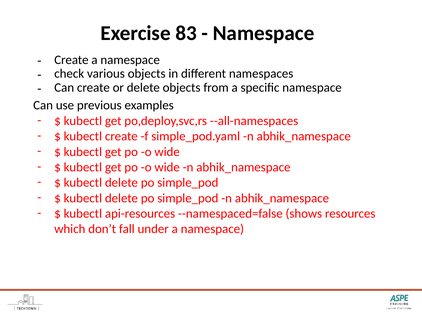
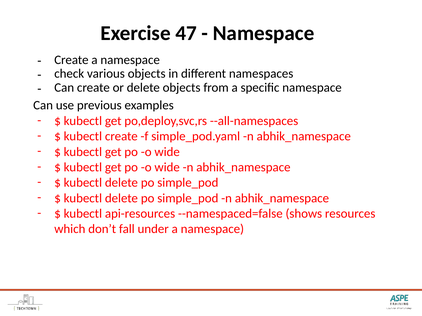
83: 83 -> 47
